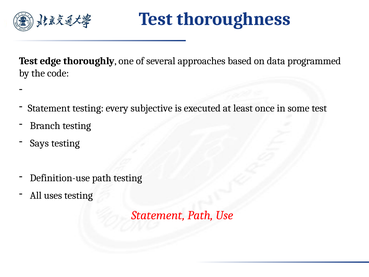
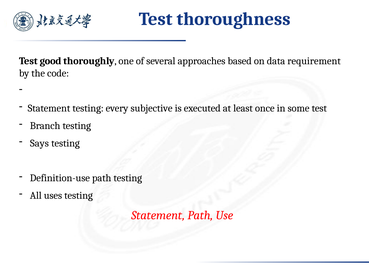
edge: edge -> good
programmed: programmed -> requirement
